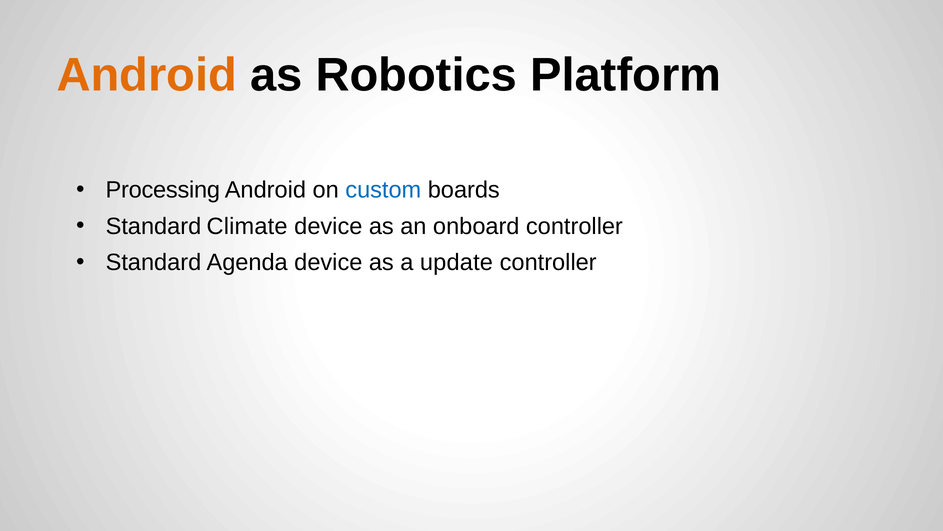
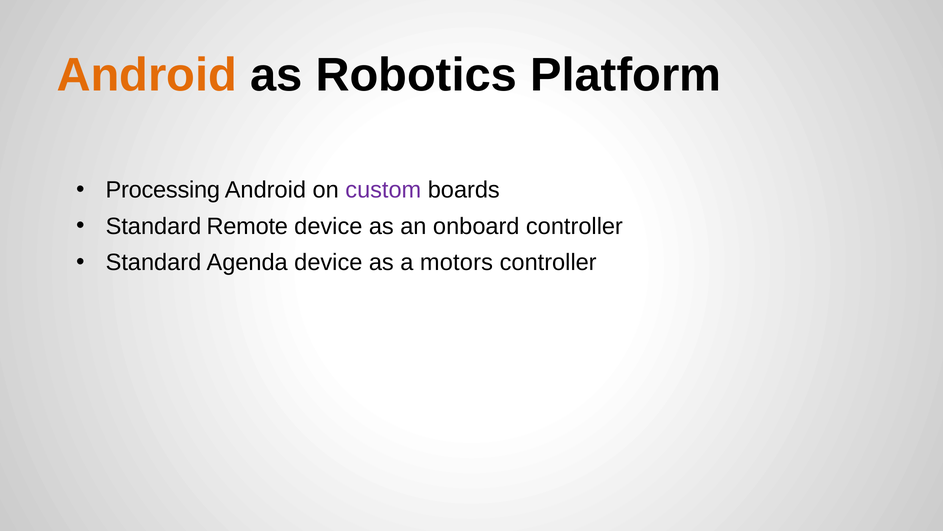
custom colour: blue -> purple
Climate: Climate -> Remote
update: update -> motors
